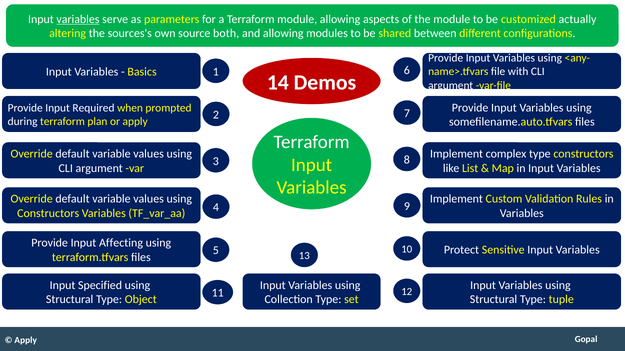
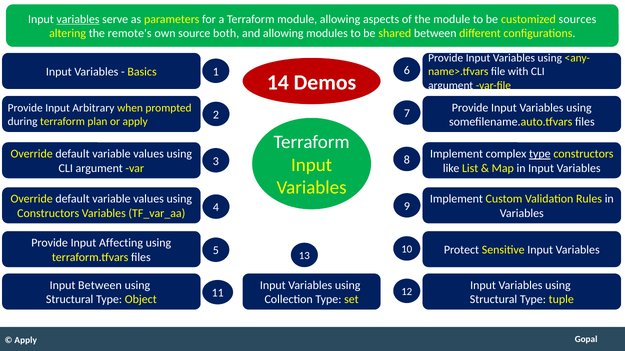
actually: actually -> sources
sources's: sources's -> remote's
Required: Required -> Arbitrary
type at (540, 154) underline: none -> present
Input Specified: Specified -> Between
